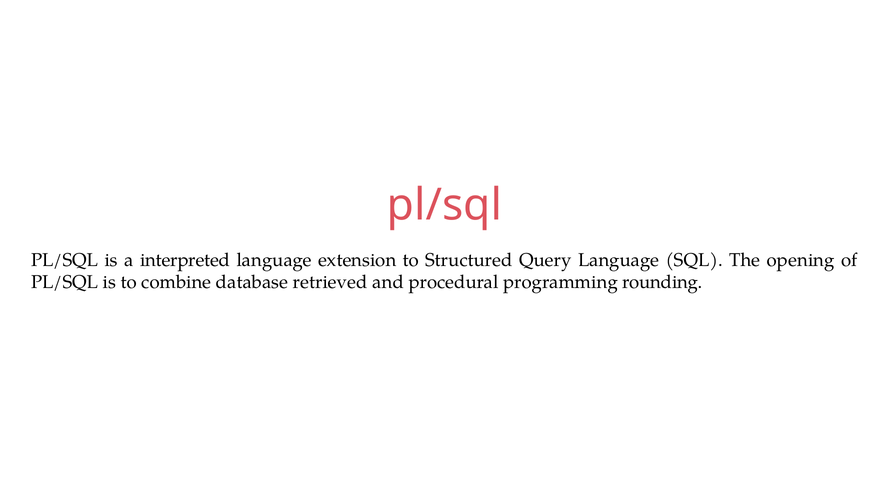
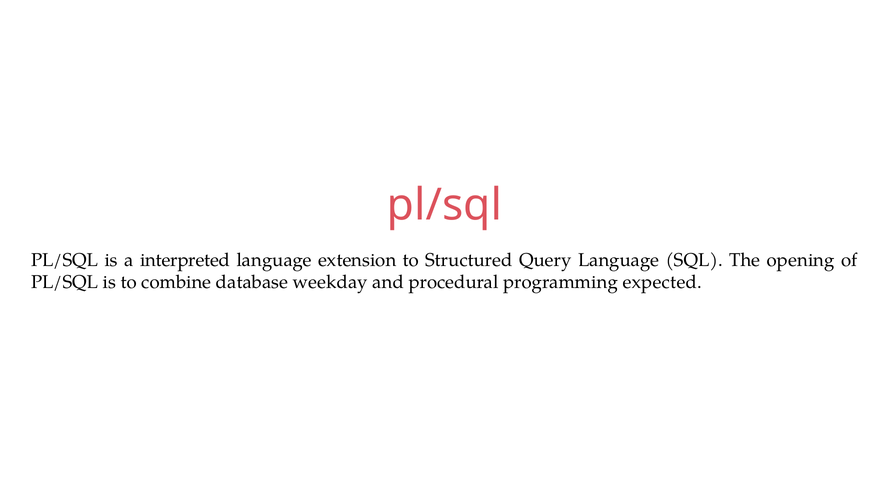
retrieved: retrieved -> weekday
rounding: rounding -> expected
